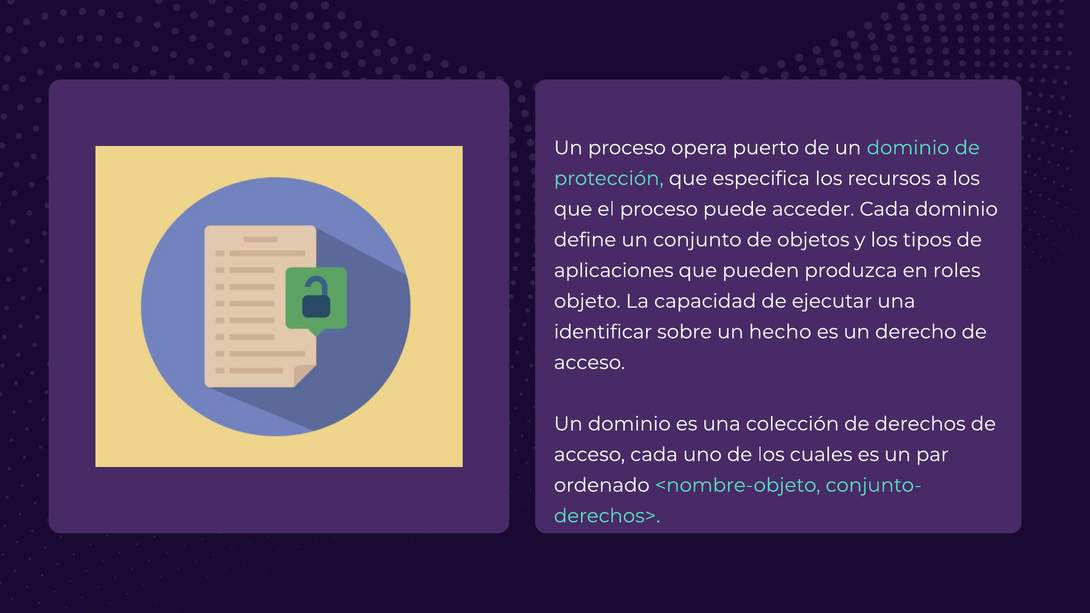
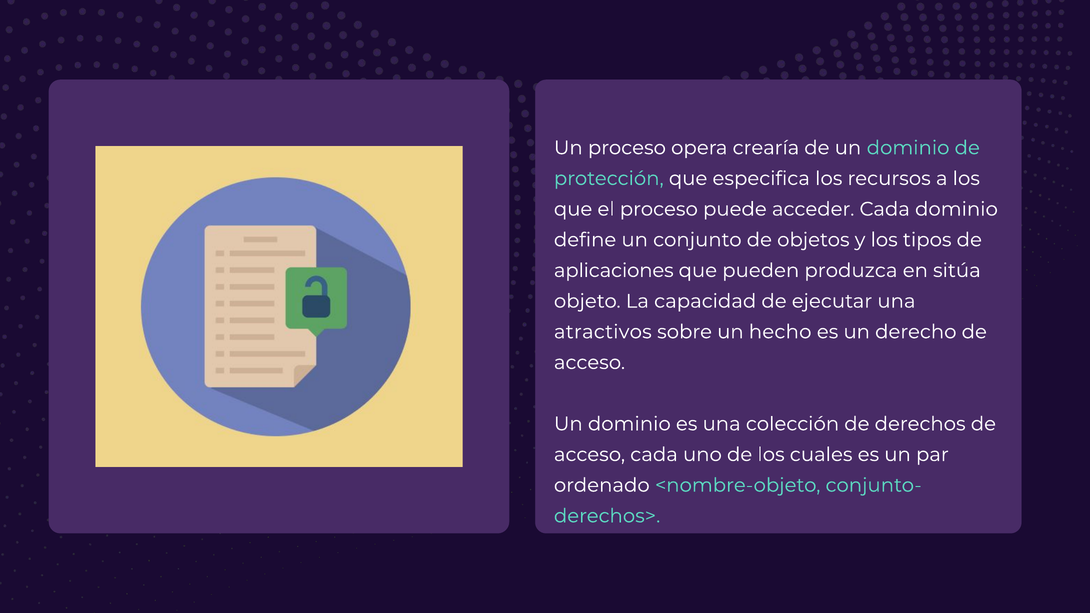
puerto: puerto -> crearía
roles: roles -> sitúa
identificar: identificar -> atractivos
